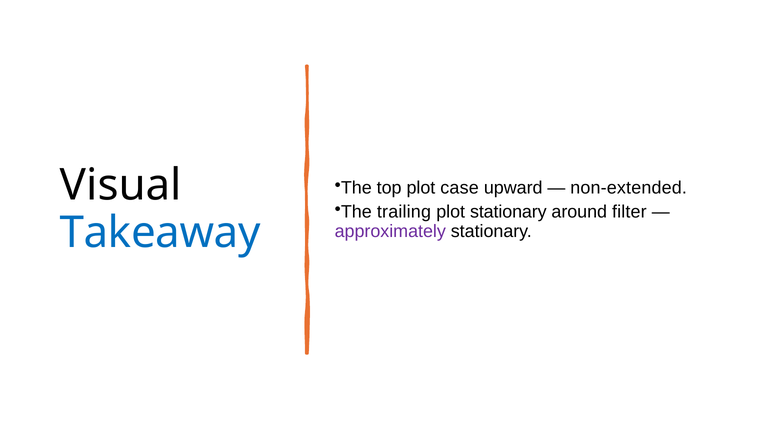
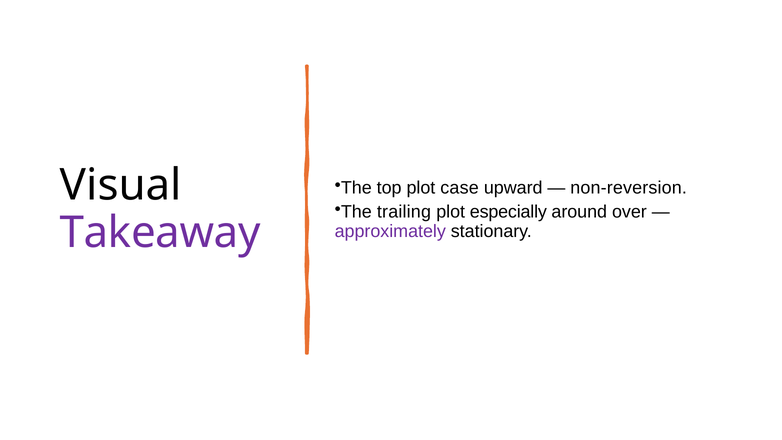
non-extended: non-extended -> non-reversion
plot stationary: stationary -> especially
filter: filter -> over
Takeaway colour: blue -> purple
